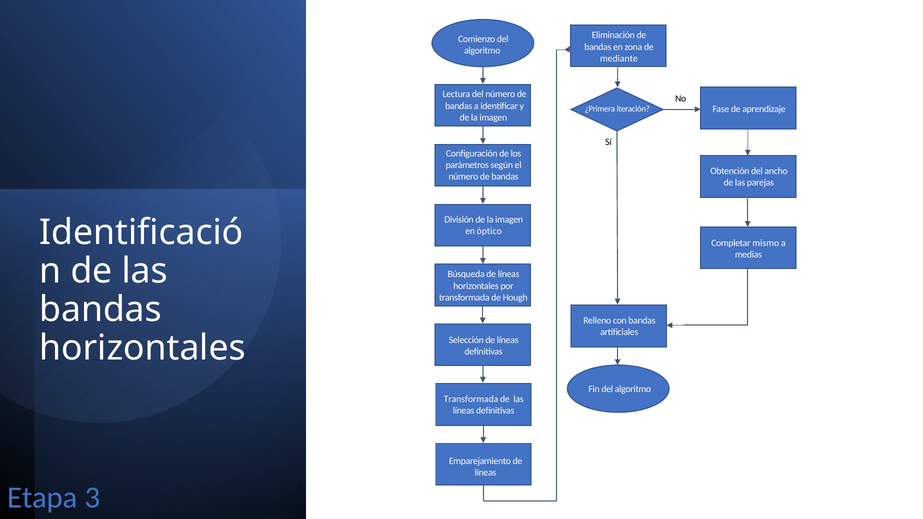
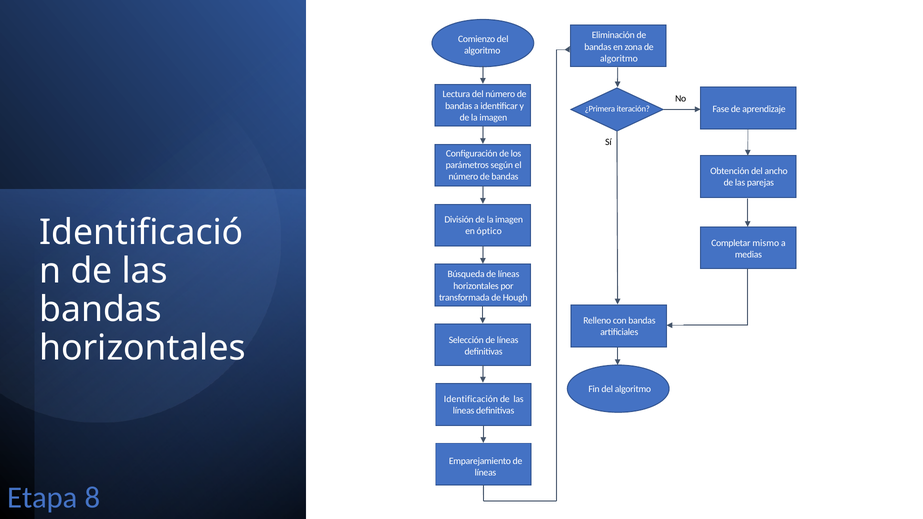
mediante at (619, 58): mediante -> algoritmo
Transformada at (471, 399): Transformada -> Identificación
3: 3 -> 8
